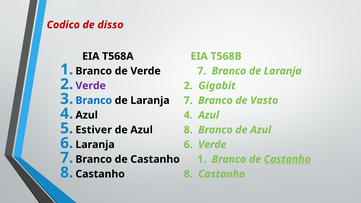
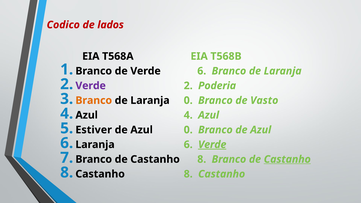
disso: disso -> lados
de Verde 7: 7 -> 6
Gigabit: Gigabit -> Poderia
Branco at (94, 100) colour: blue -> orange
Laranja 7: 7 -> 0
Azul 8: 8 -> 0
Verde at (212, 145) underline: none -> present
1 at (202, 159): 1 -> 8
